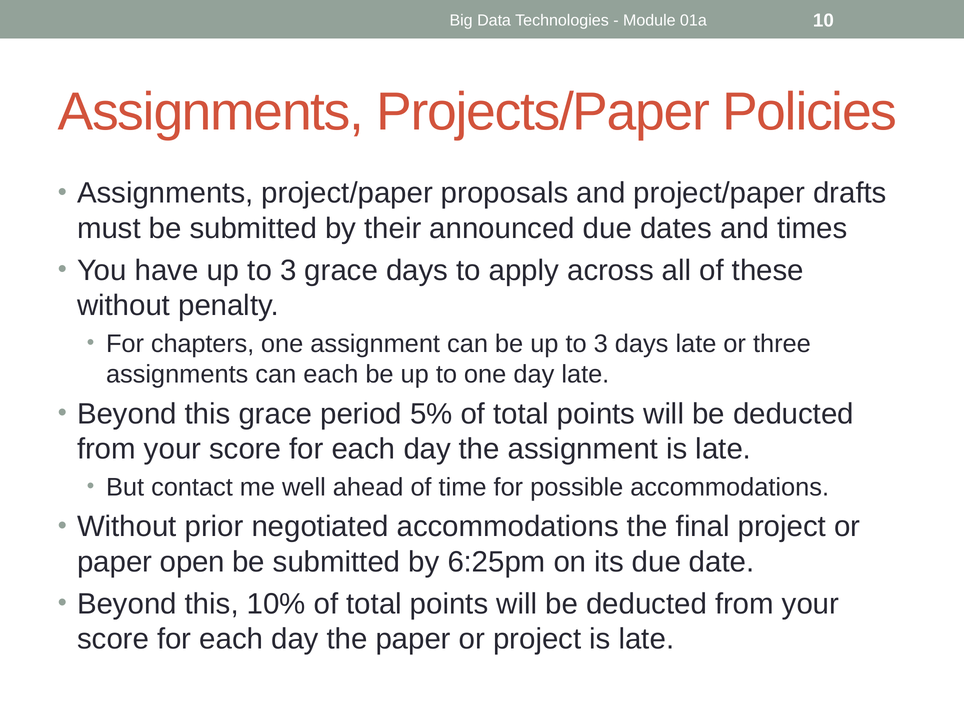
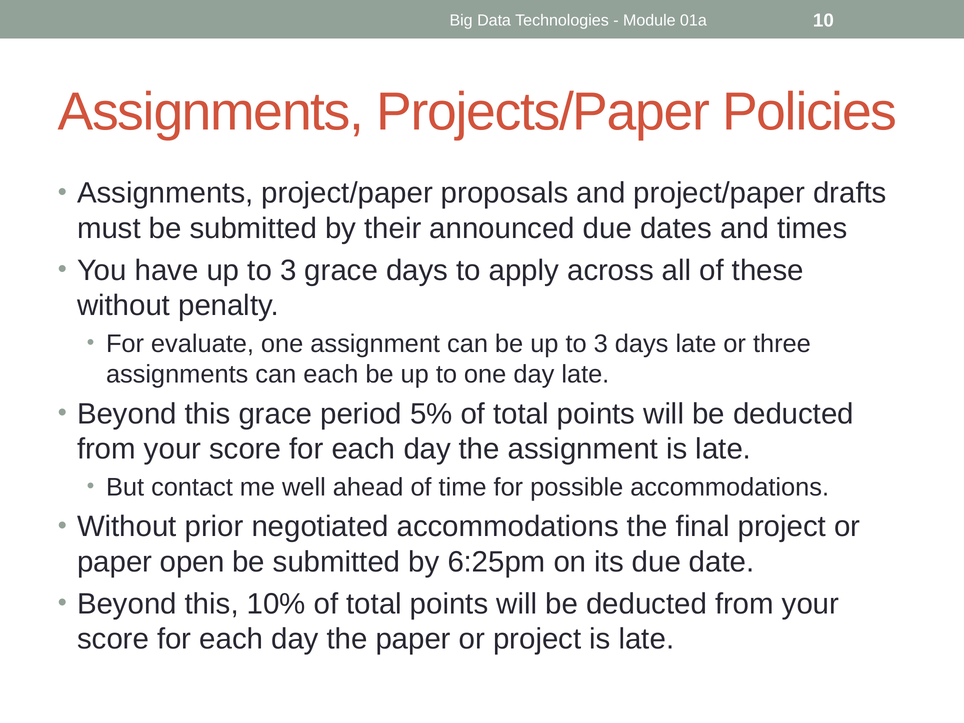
chapters: chapters -> evaluate
